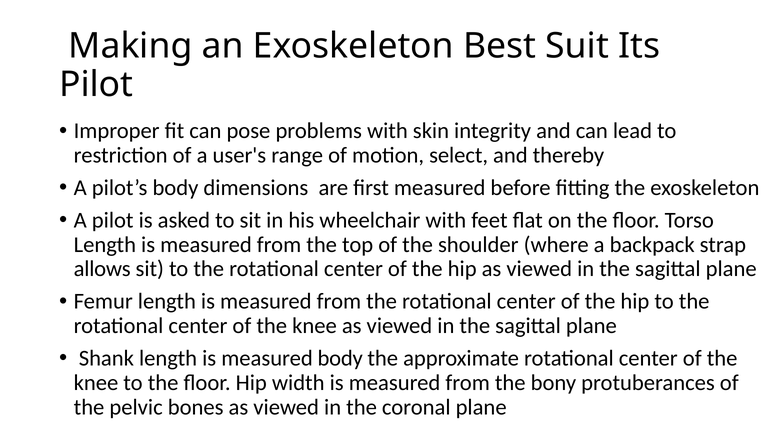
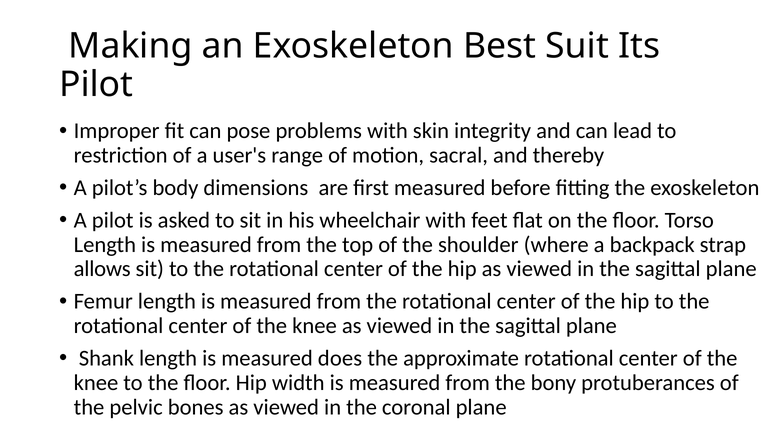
select: select -> sacral
measured body: body -> does
